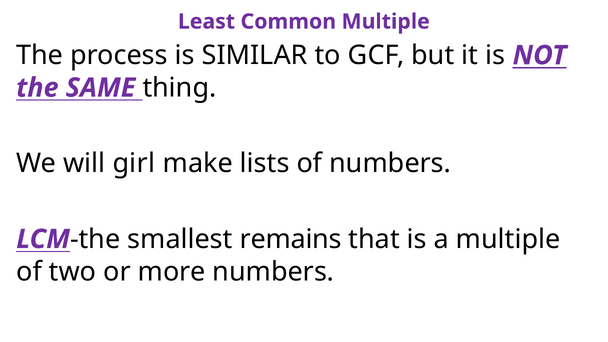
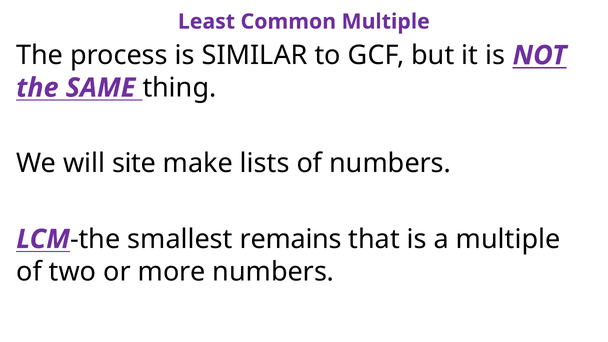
girl: girl -> site
